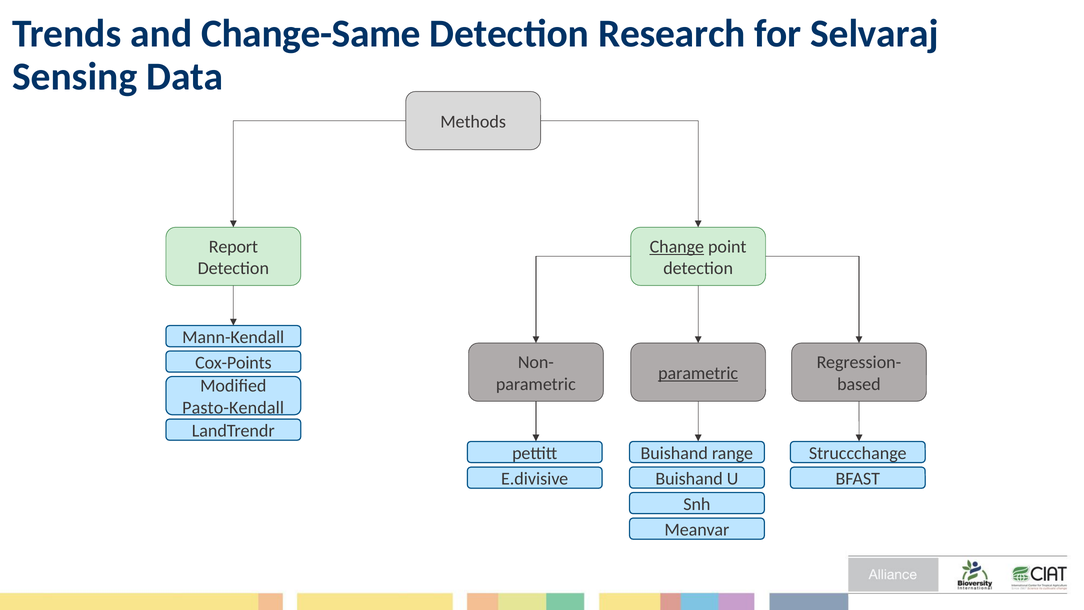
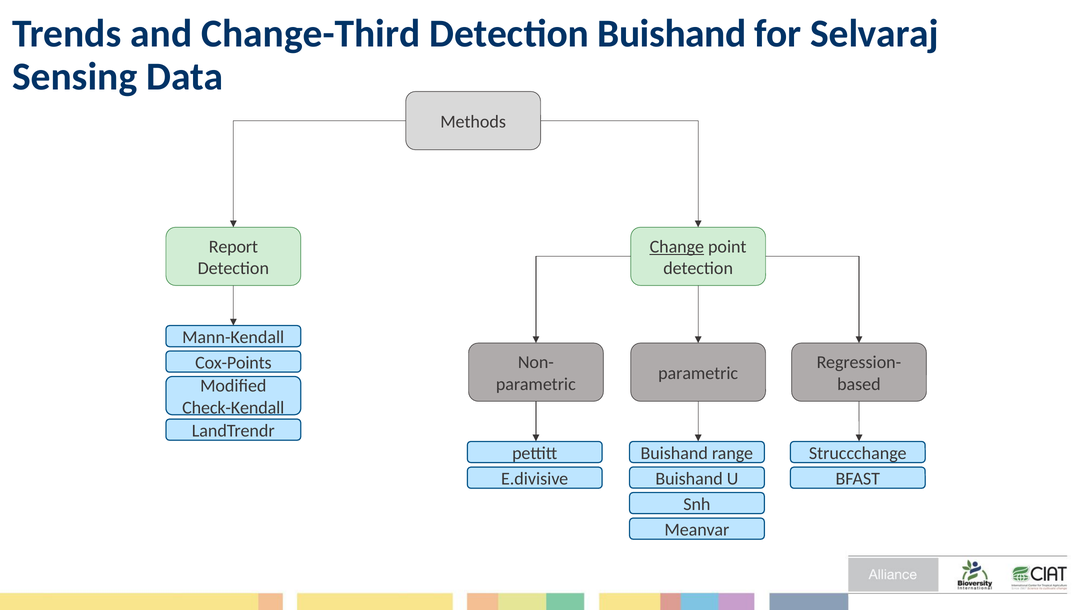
Change-Same: Change-Same -> Change-Third
Detection Research: Research -> Buishand
parametric at (698, 373) underline: present -> none
Pasto-Kendall: Pasto-Kendall -> Check-Kendall
